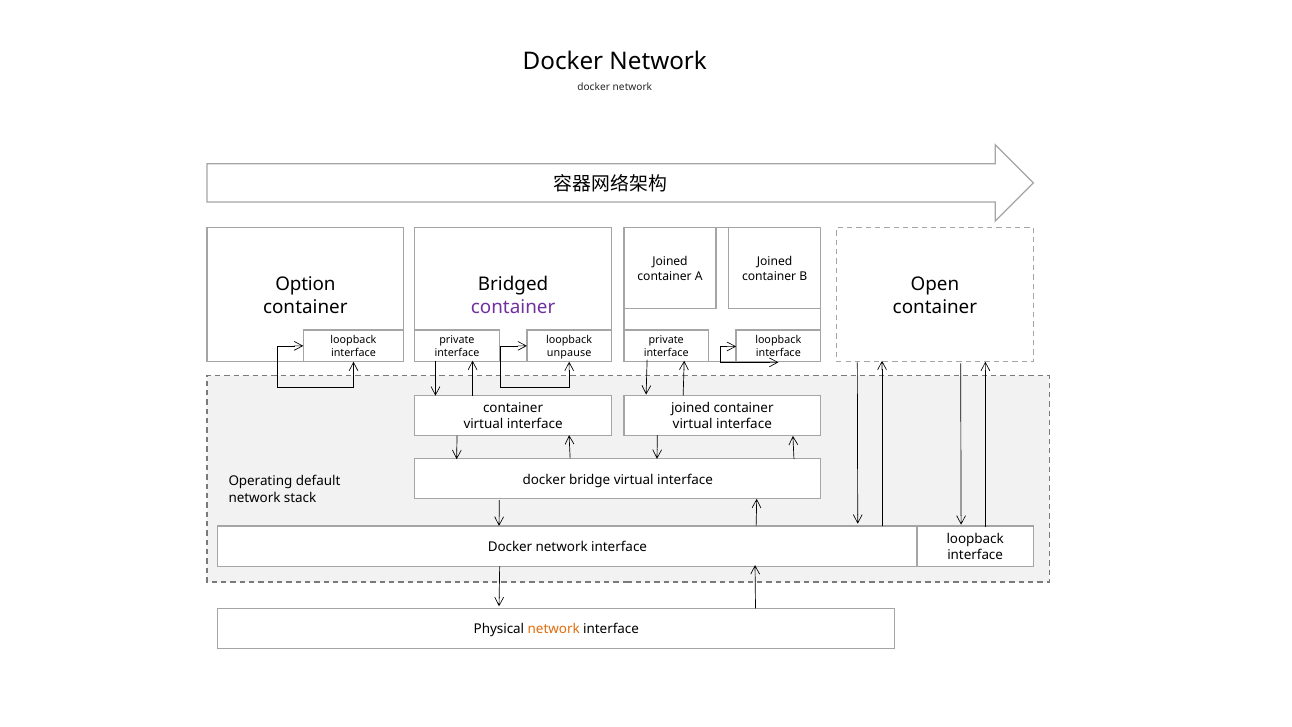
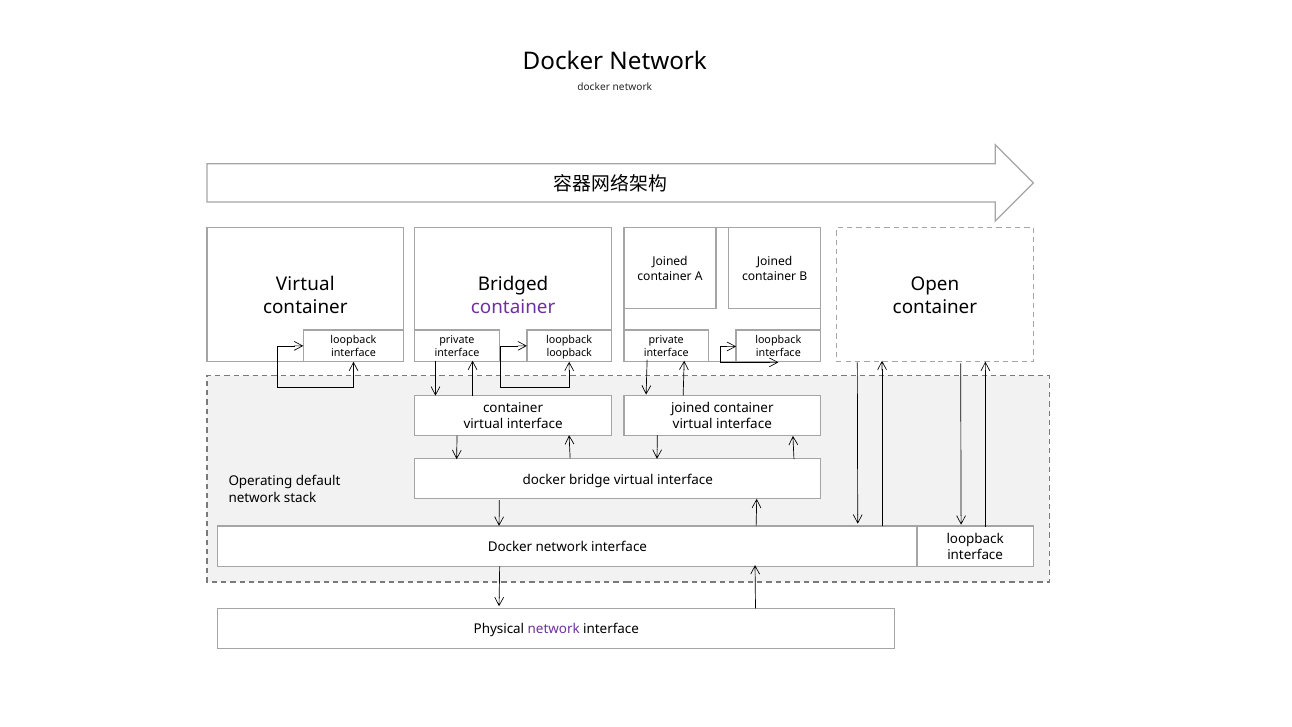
Option at (305, 284): Option -> Virtual
unpause at (569, 353): unpause -> loopback
network at (554, 629) colour: orange -> purple
